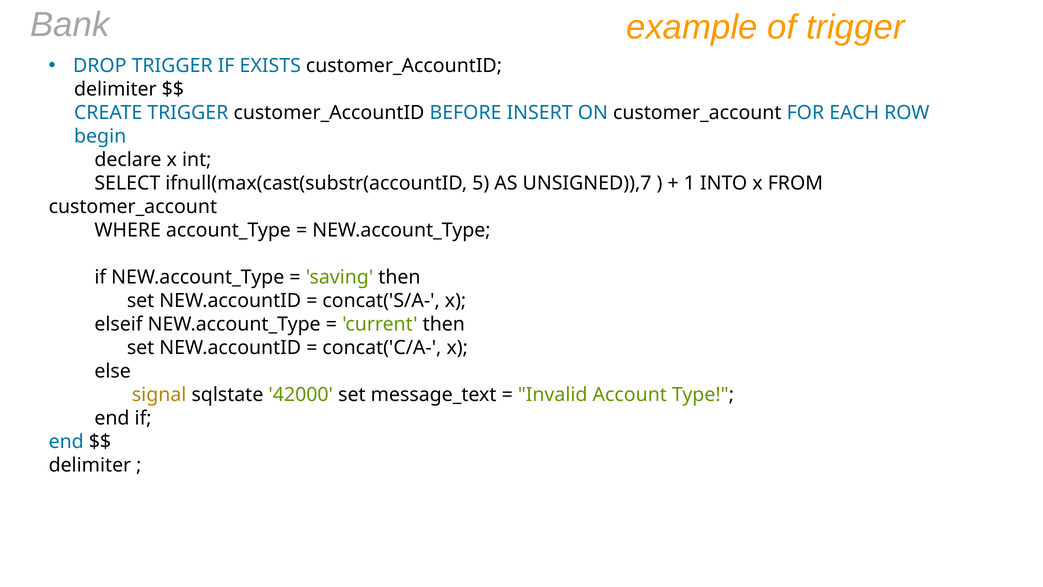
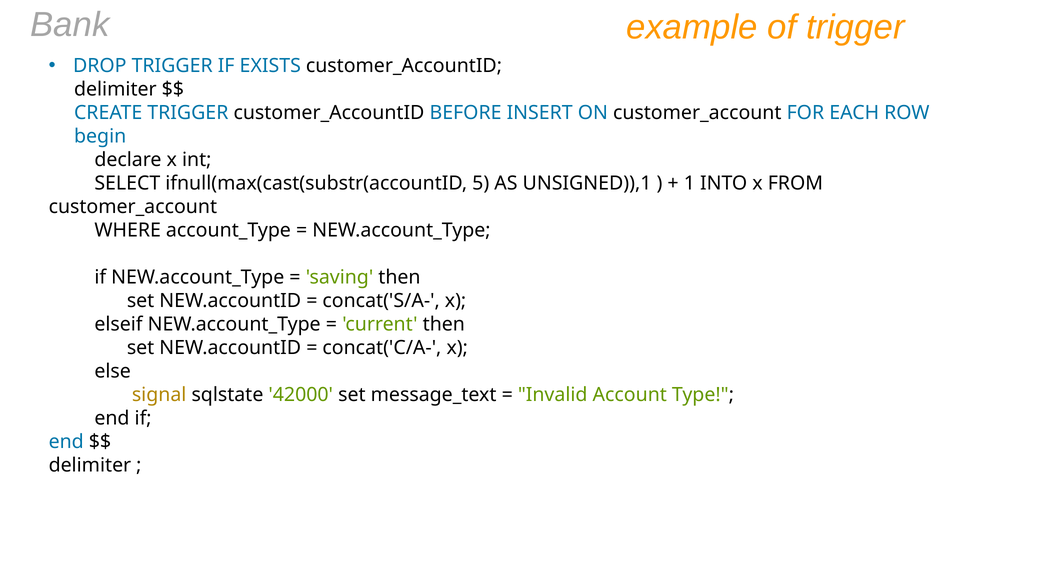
UNSIGNED)),7: UNSIGNED)),7 -> UNSIGNED)),1
